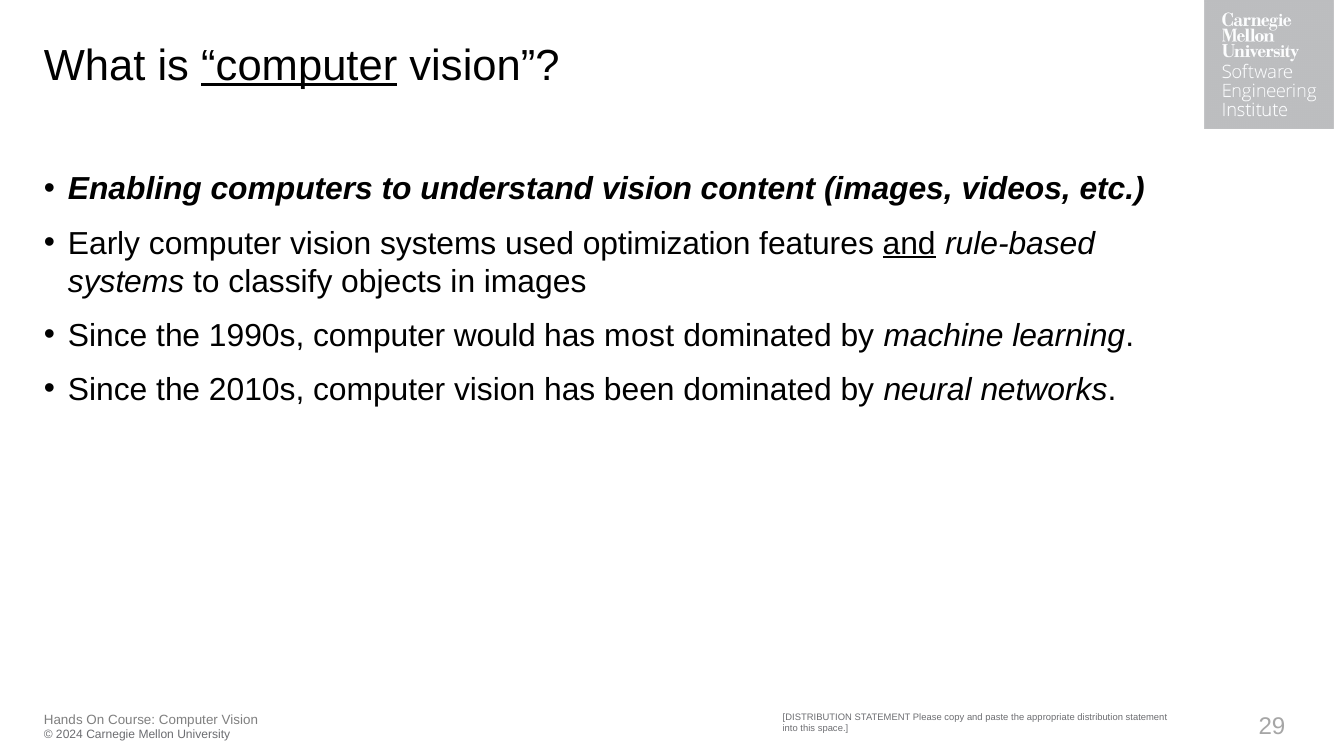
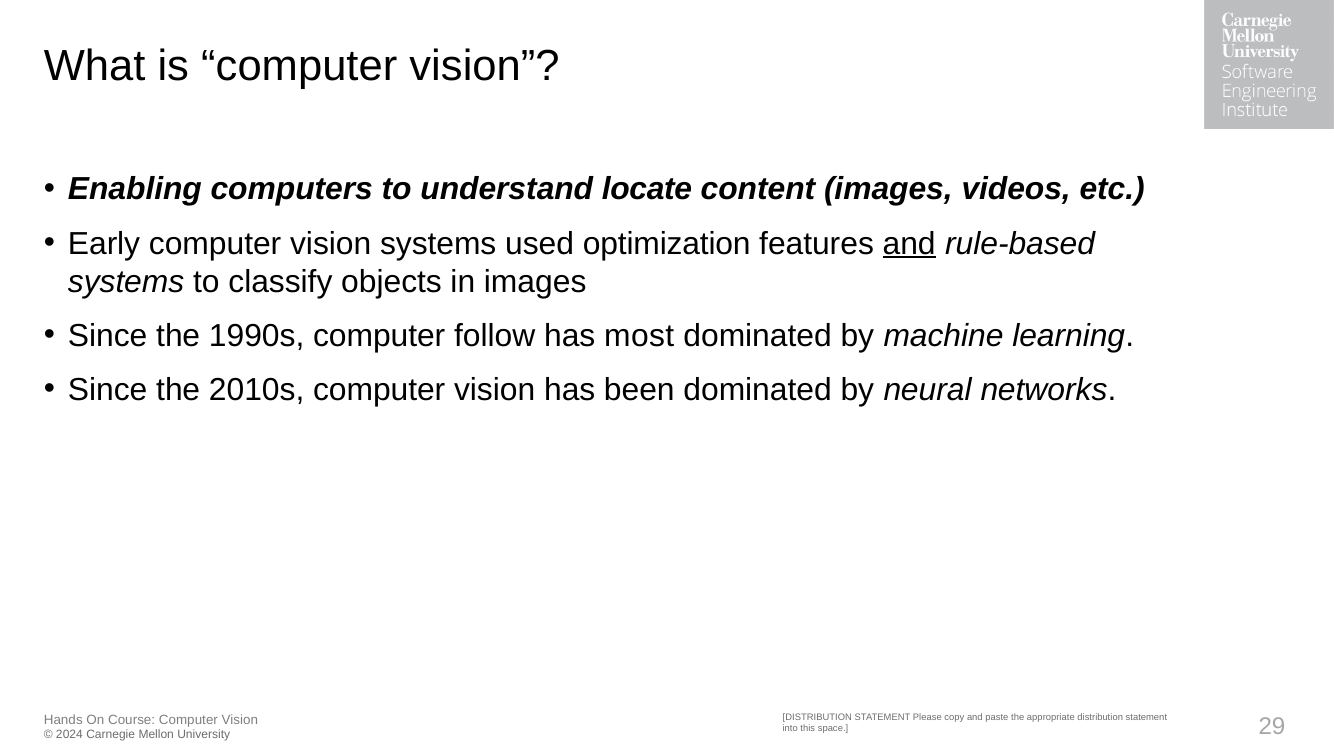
computer at (299, 66) underline: present -> none
understand vision: vision -> locate
would: would -> follow
